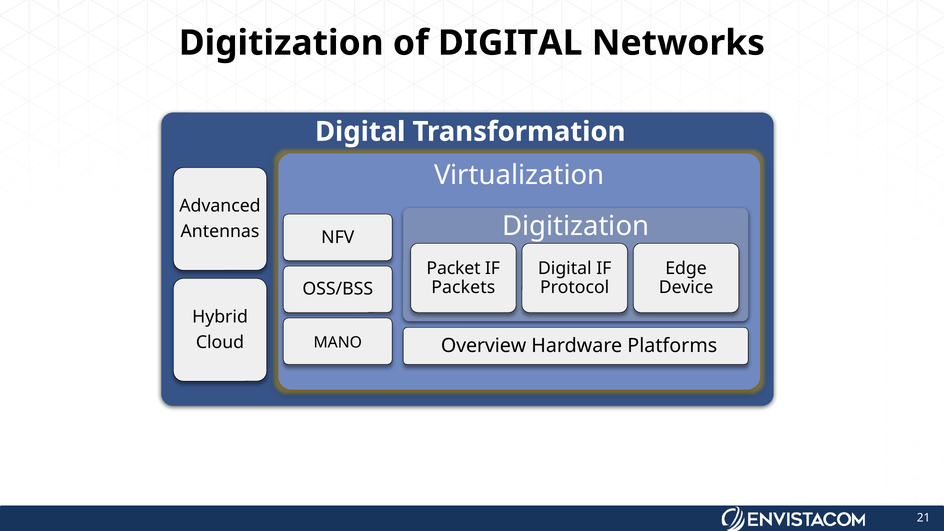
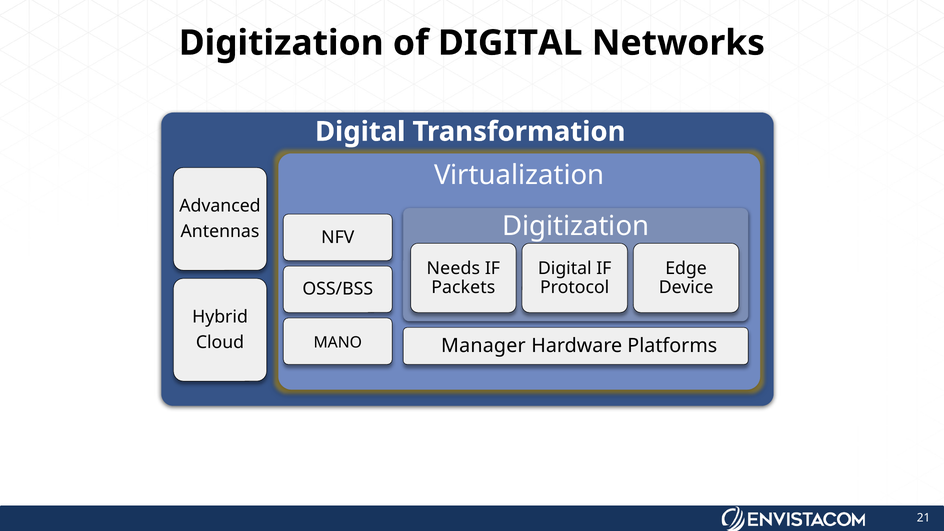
Packet: Packet -> Needs
Overview: Overview -> Manager
